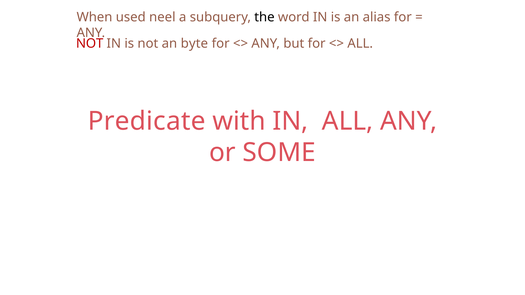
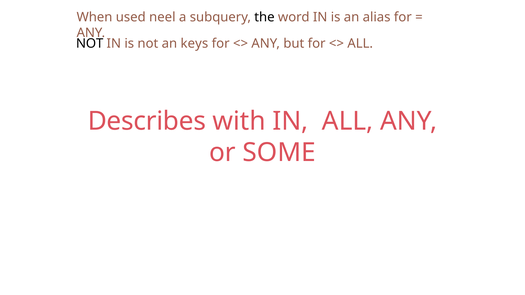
NOT at (90, 44) colour: red -> black
byte: byte -> keys
Predicate: Predicate -> Describes
